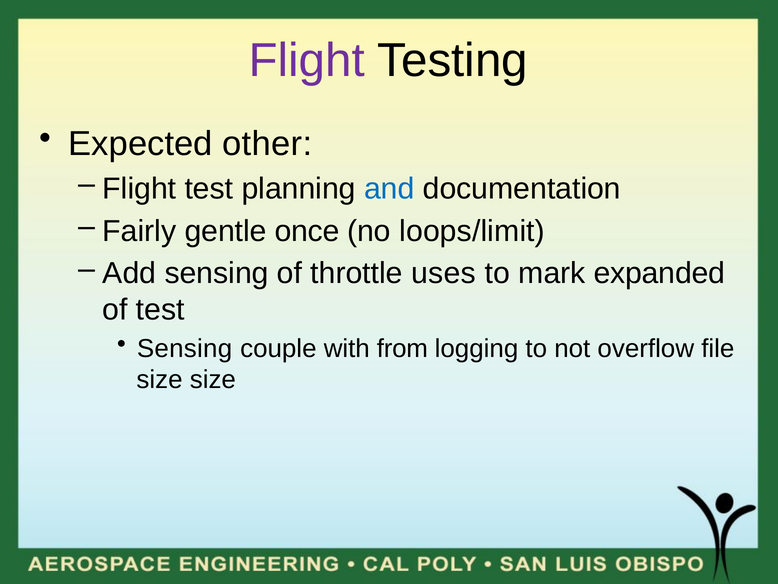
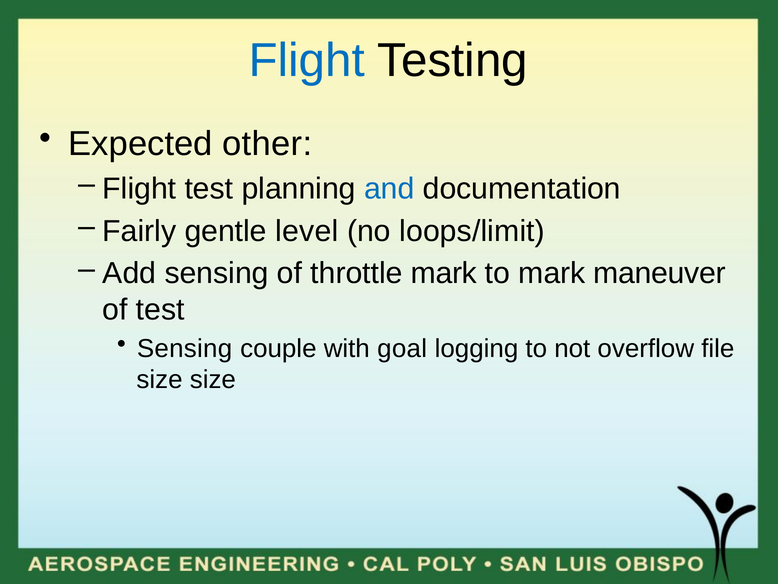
Flight at (307, 61) colour: purple -> blue
once: once -> level
throttle uses: uses -> mark
expanded: expanded -> maneuver
from: from -> goal
